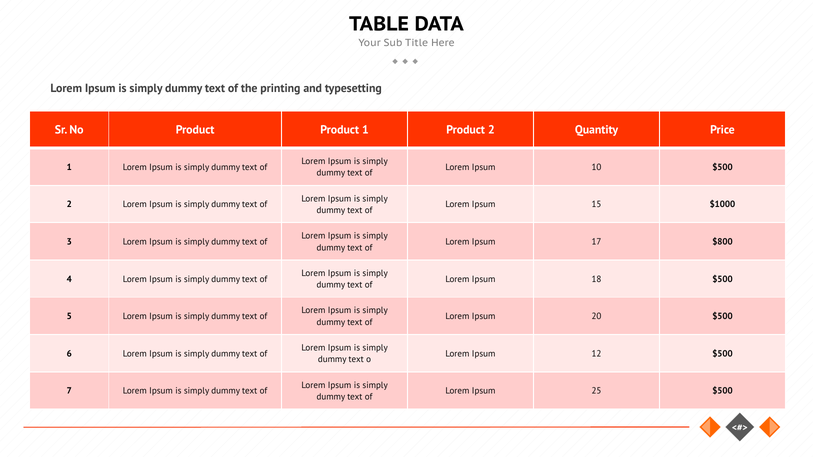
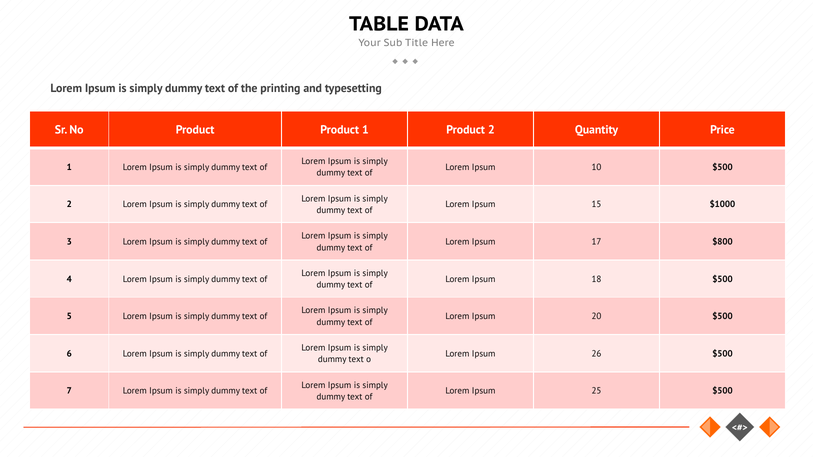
12: 12 -> 26
